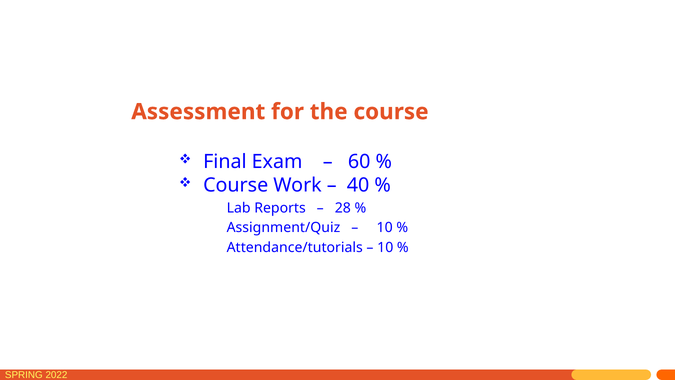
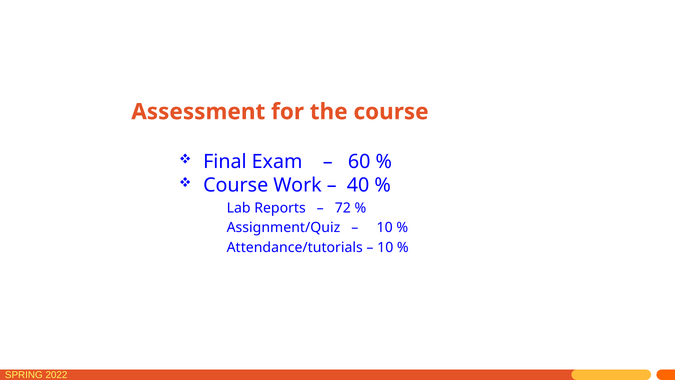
28: 28 -> 72
